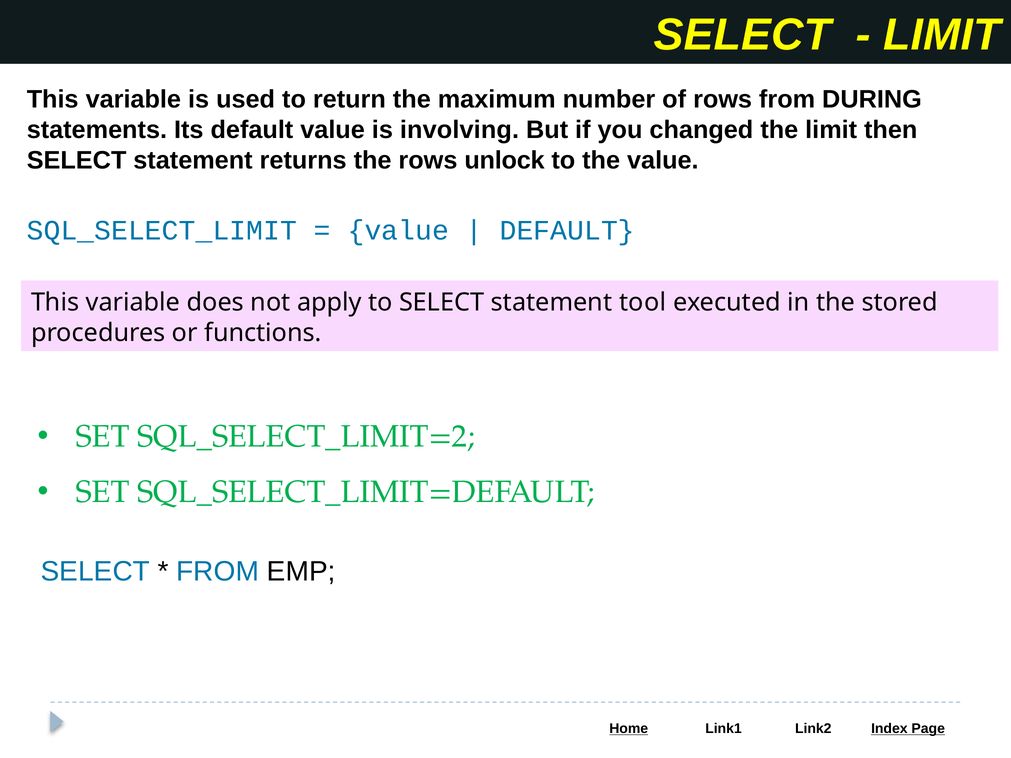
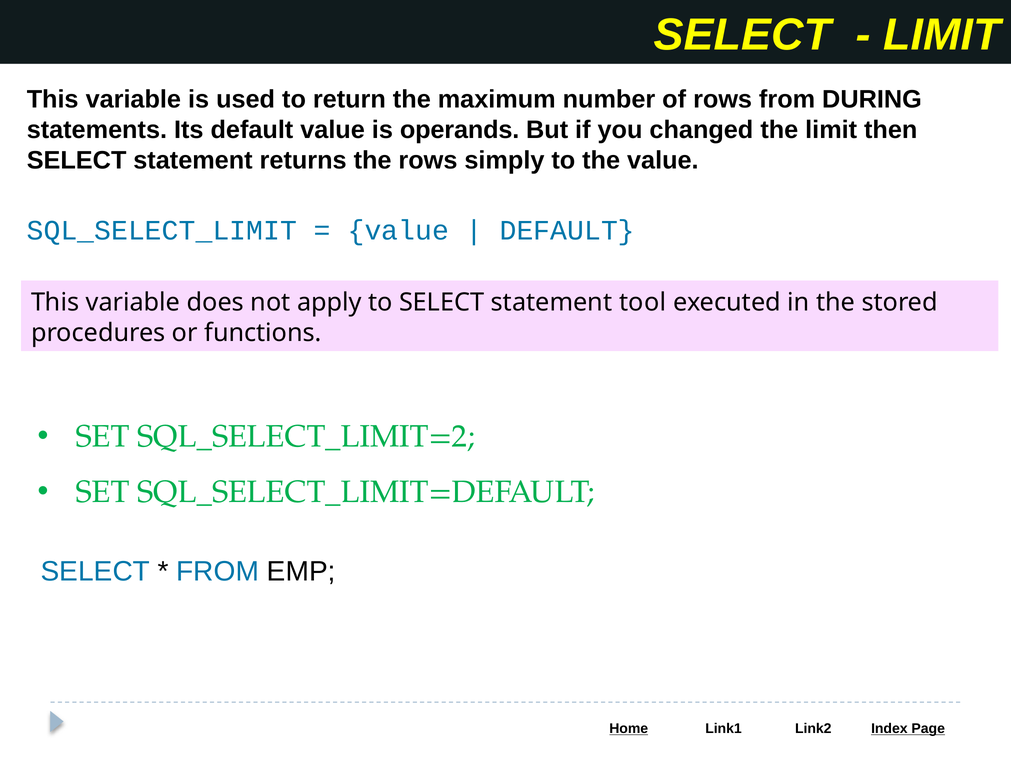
involving: involving -> operands
unlock: unlock -> simply
